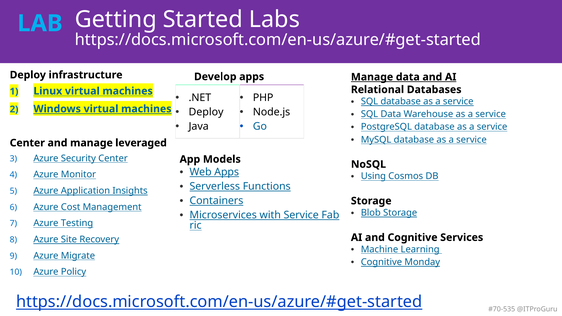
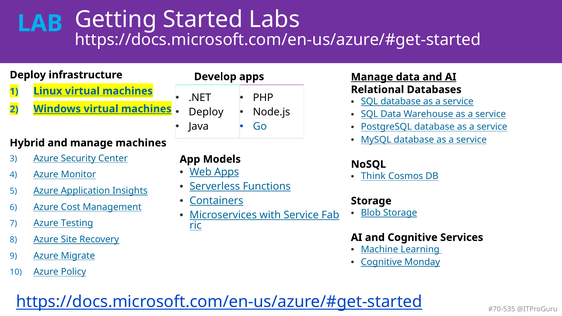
Center at (27, 143): Center -> Hybrid
manage leveraged: leveraged -> machines
Using: Using -> Think
